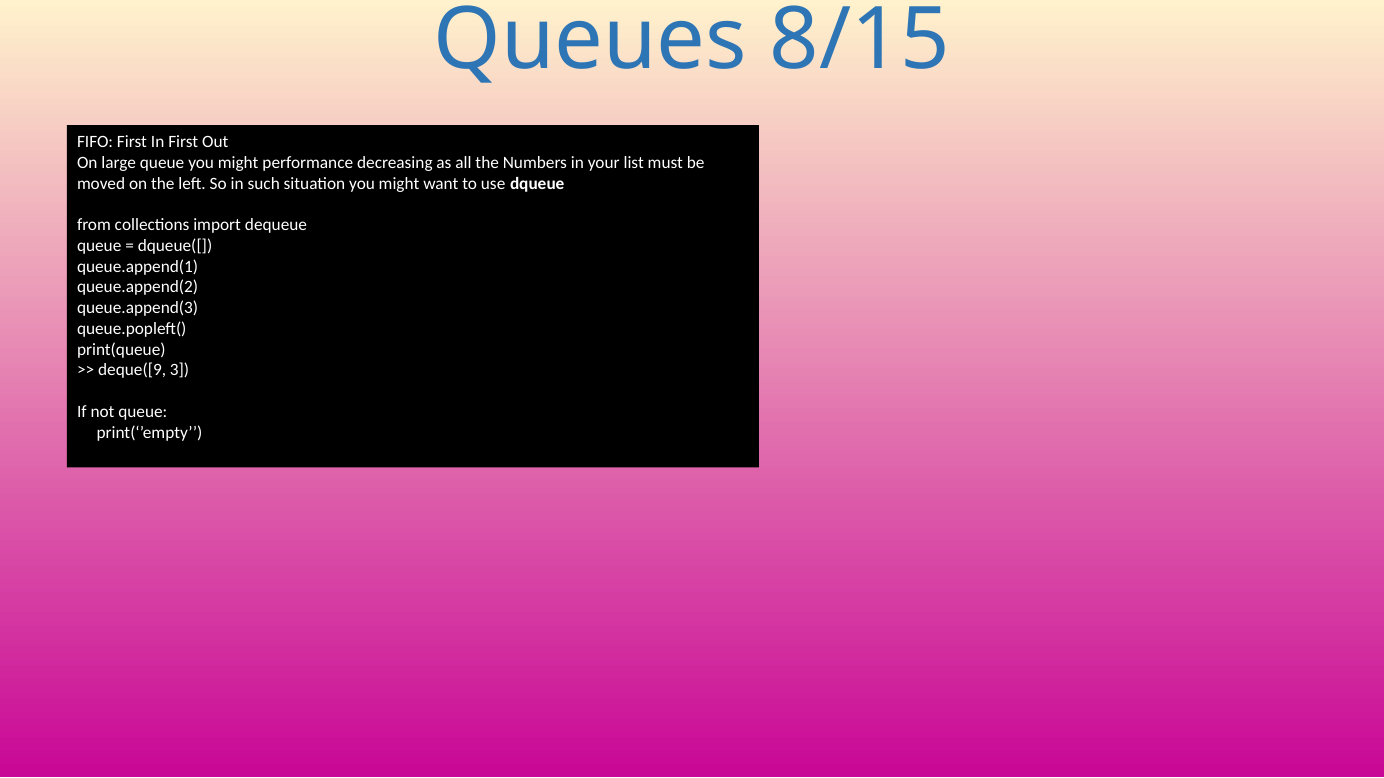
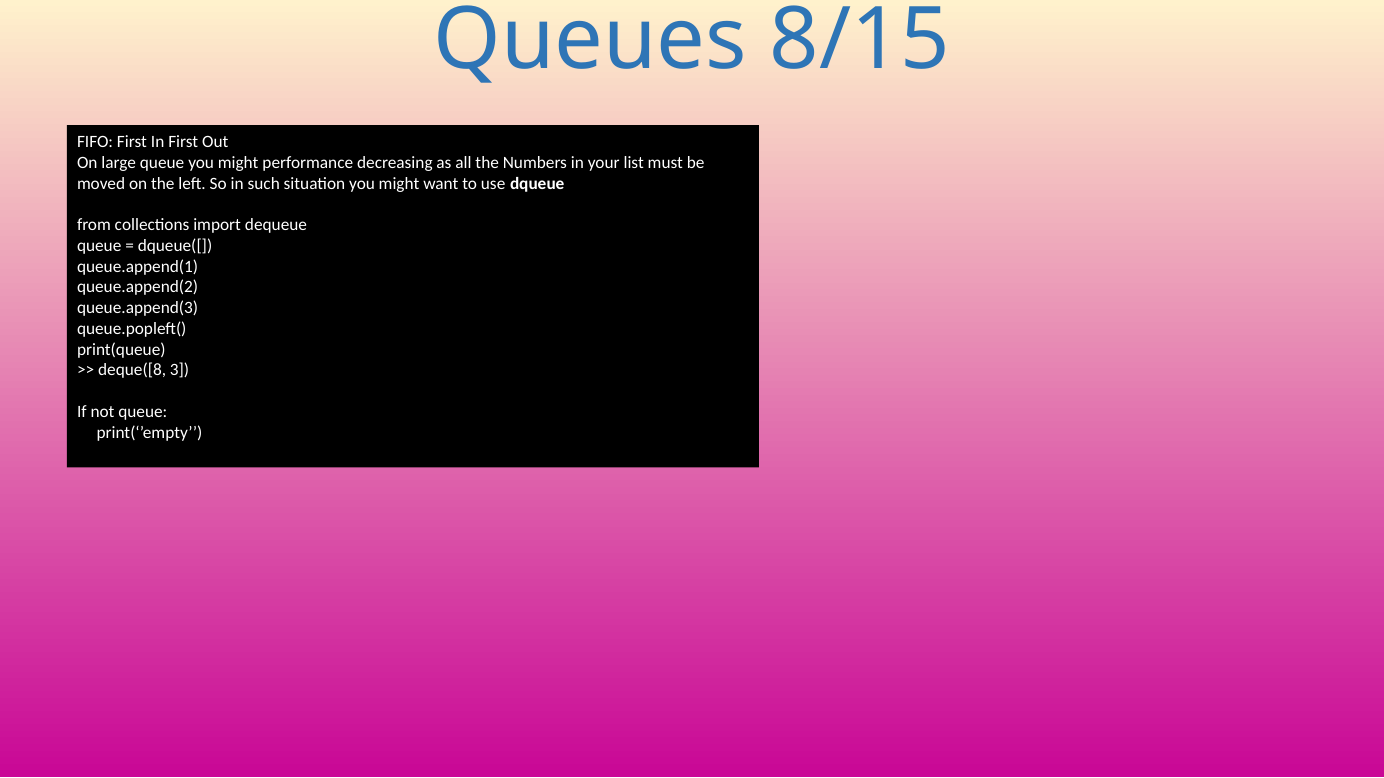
deque([9: deque([9 -> deque([8
